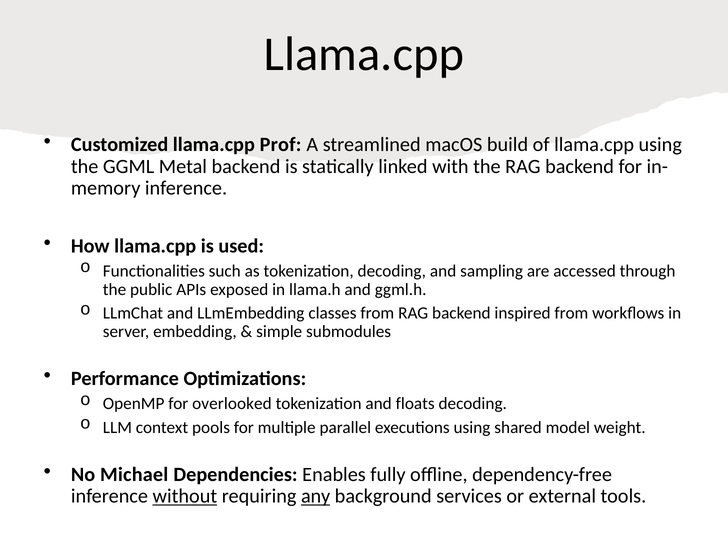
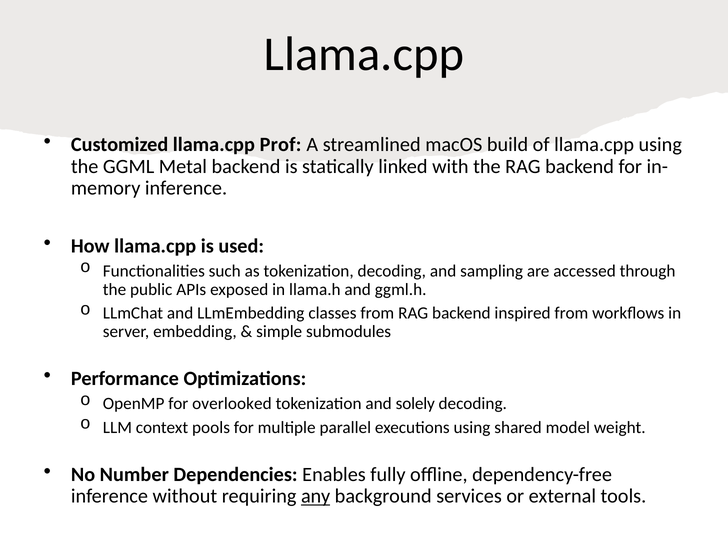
floats: floats -> solely
Michael: Michael -> Number
without underline: present -> none
